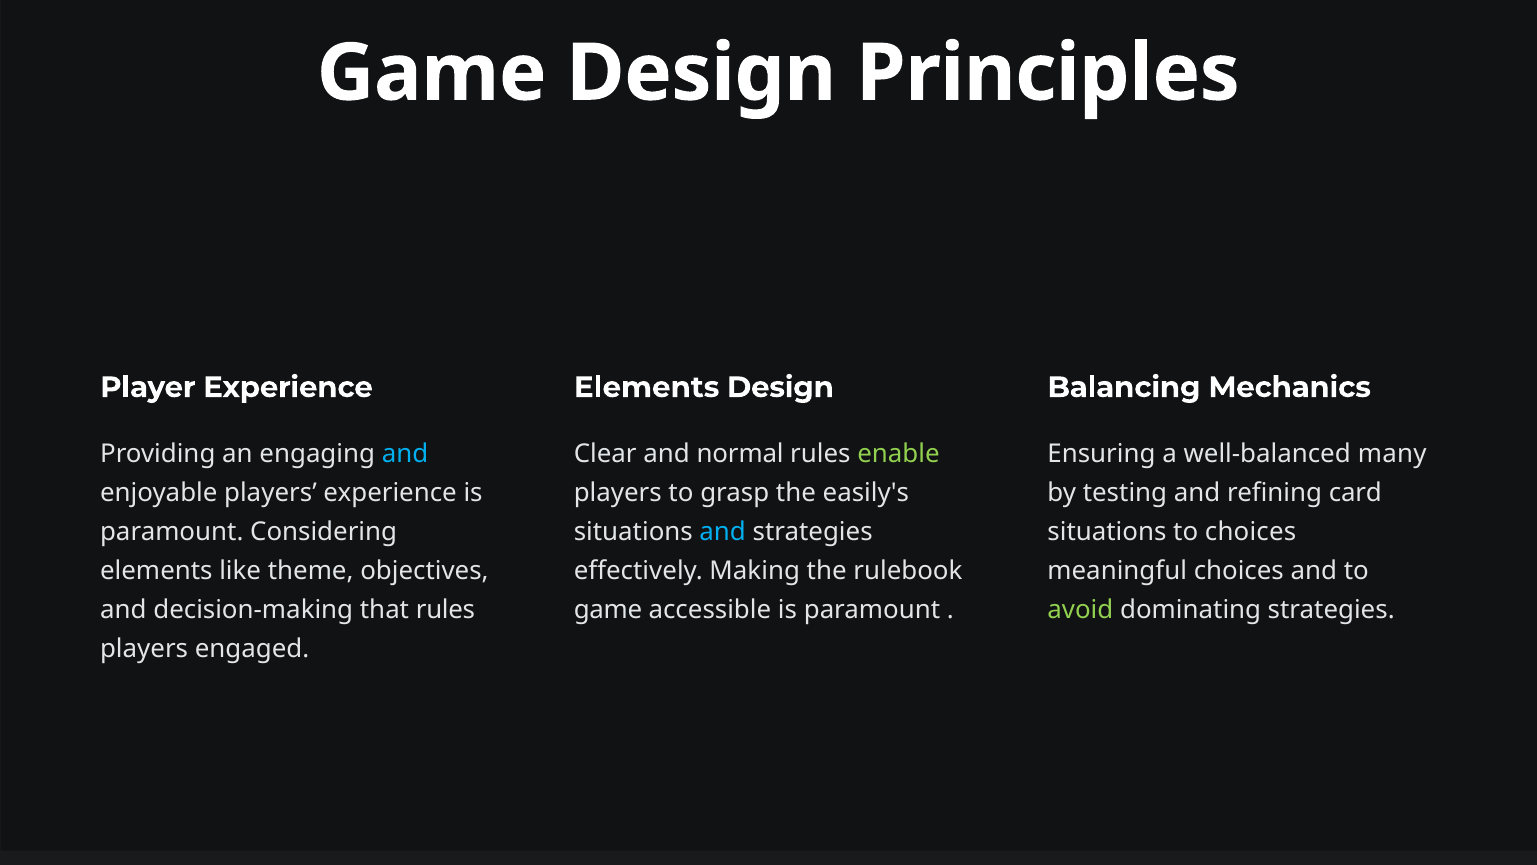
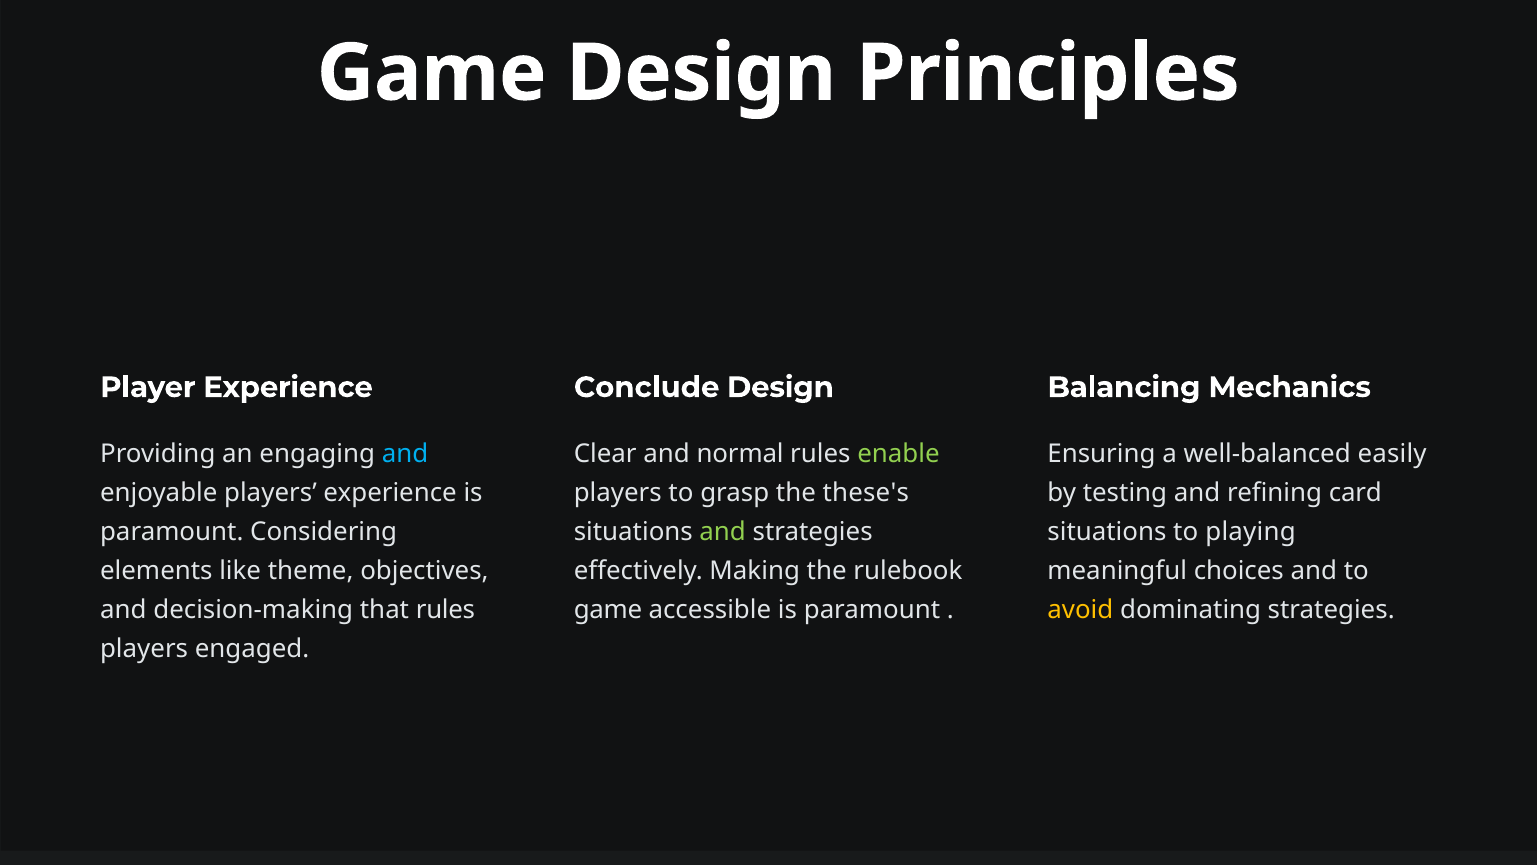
Elements at (647, 387): Elements -> Conclude
many: many -> easily
easily's: easily's -> these's
and at (723, 532) colour: light blue -> light green
to choices: choices -> playing
avoid colour: light green -> yellow
